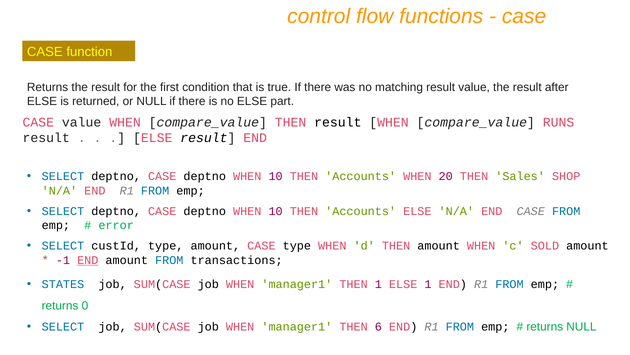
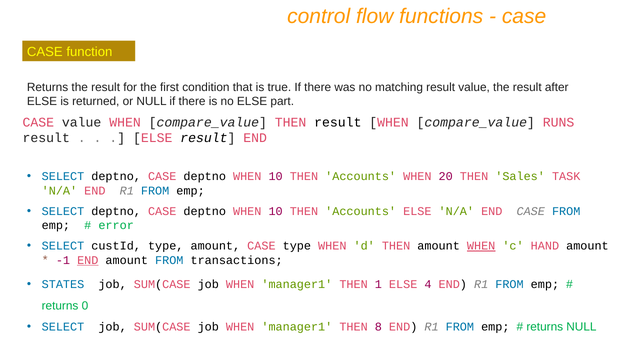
SHOP: SHOP -> TASK
WHEN at (481, 246) underline: none -> present
SOLD: SOLD -> HAND
ELSE 1: 1 -> 4
6: 6 -> 8
